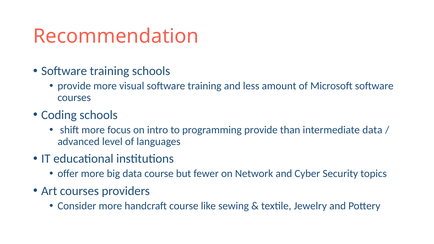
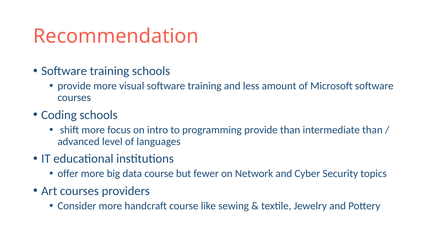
intermediate data: data -> than
